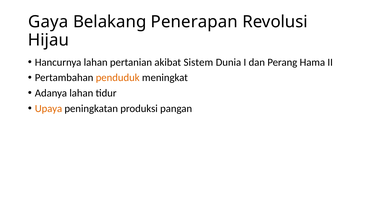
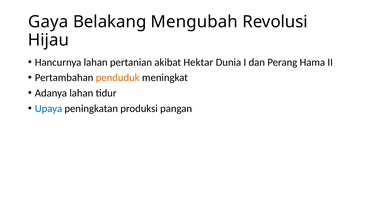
Penerapan: Penerapan -> Mengubah
Sistem: Sistem -> Hektar
Upaya colour: orange -> blue
